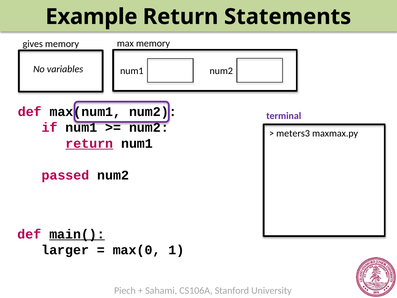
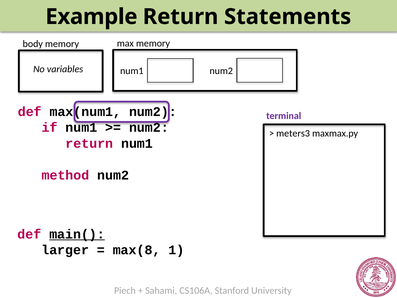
gives: gives -> body
return at (89, 143) underline: present -> none
passed: passed -> method
max(0: max(0 -> max(8
